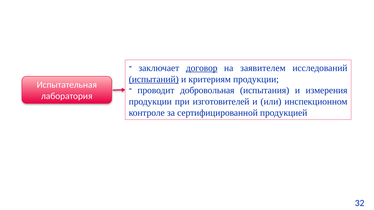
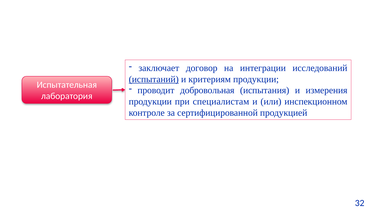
договор underline: present -> none
заявителем: заявителем -> интеграции
изготовителей: изготовителей -> специалистам
